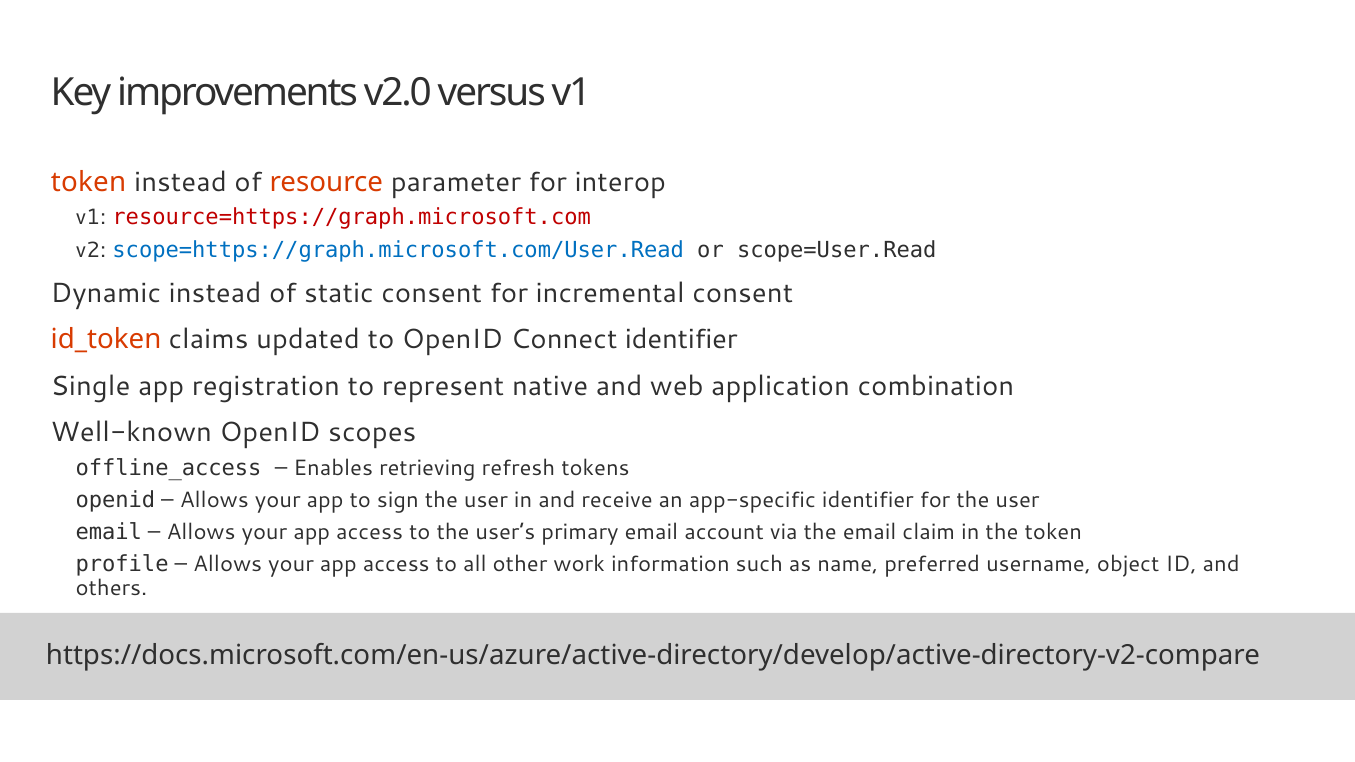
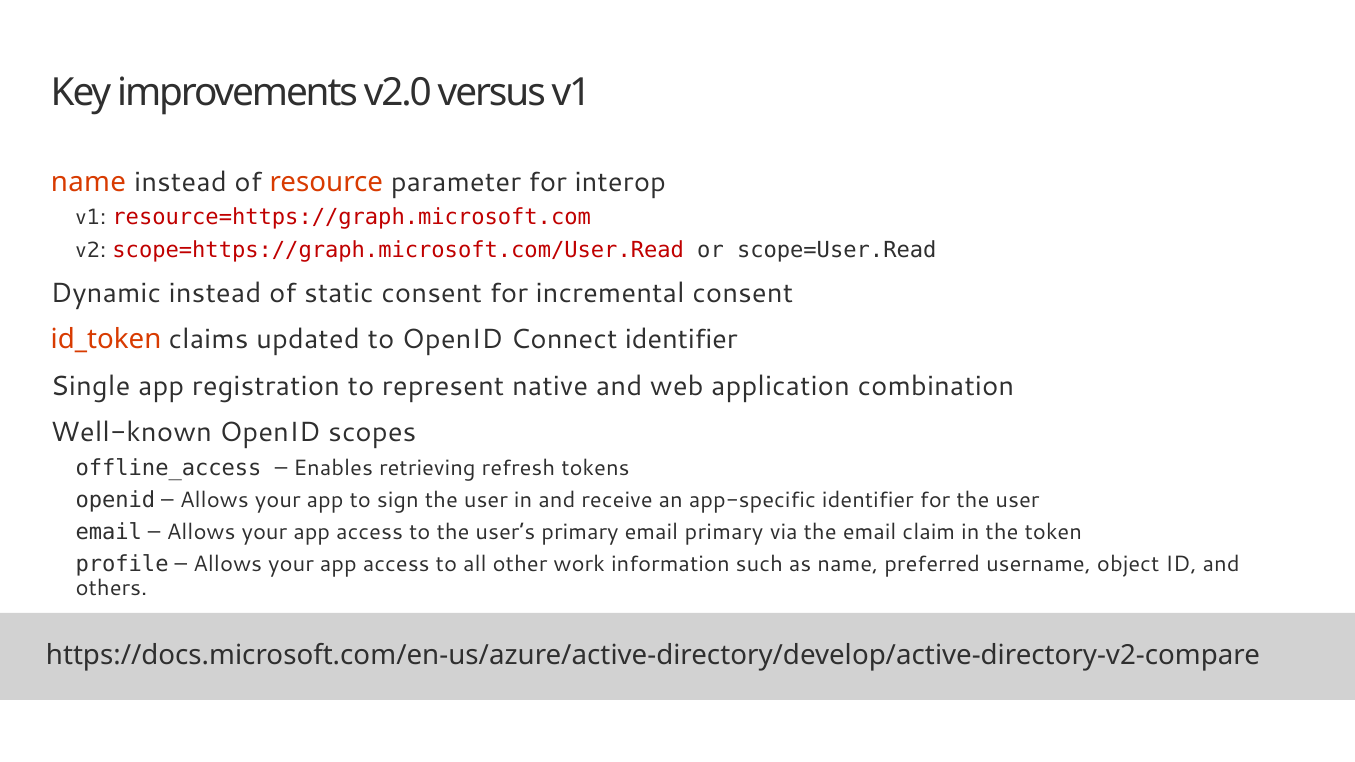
token at (88, 182): token -> name
scope=https://graph.microsoft.com/User.Read colour: blue -> red
email account: account -> primary
